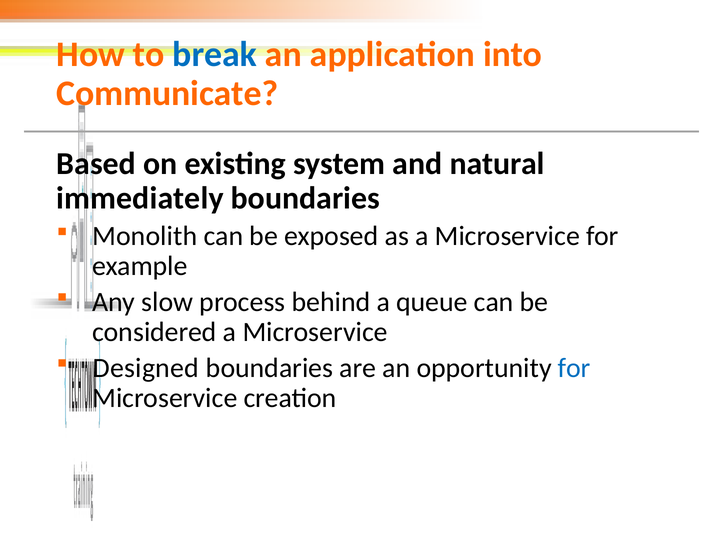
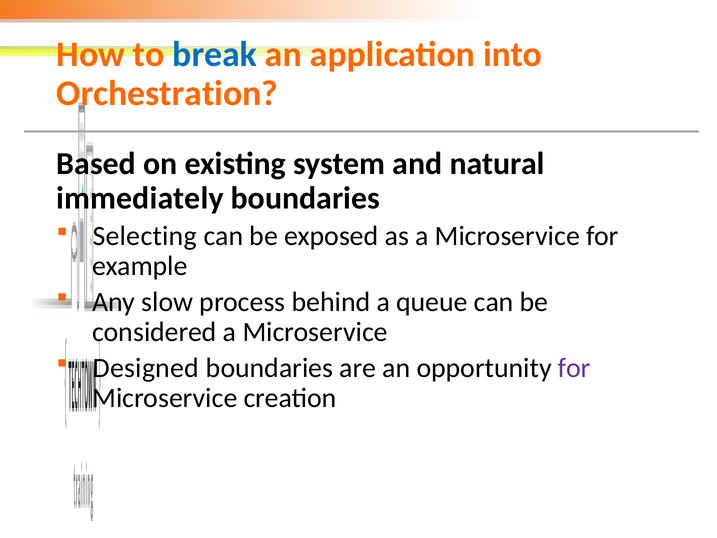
Communicate: Communicate -> Orchestration
Monolith: Monolith -> Selecting
for at (574, 368) colour: blue -> purple
